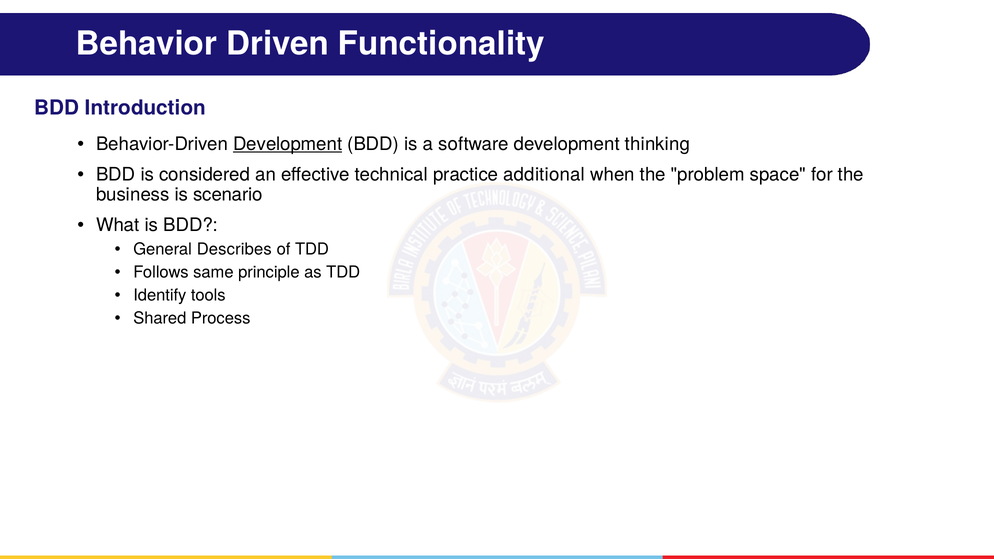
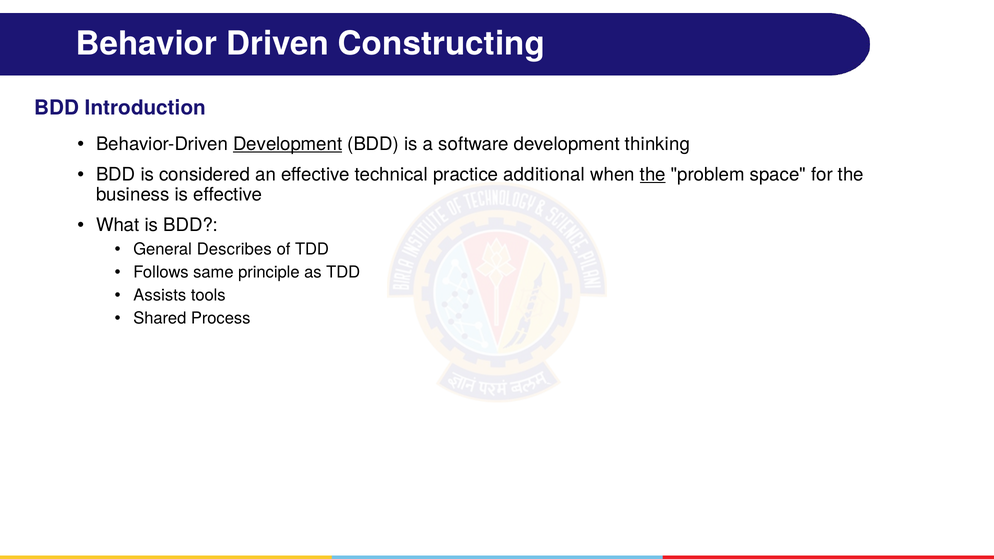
Functionality: Functionality -> Constructing
the at (653, 175) underline: none -> present
is scenario: scenario -> effective
Identify: Identify -> Assists
